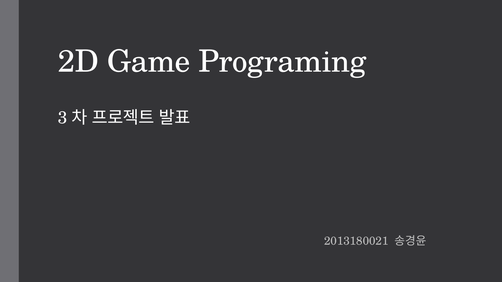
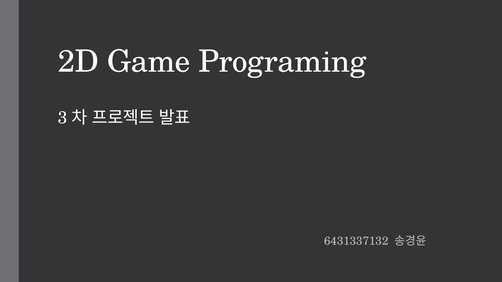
2013180021: 2013180021 -> 6431337132
